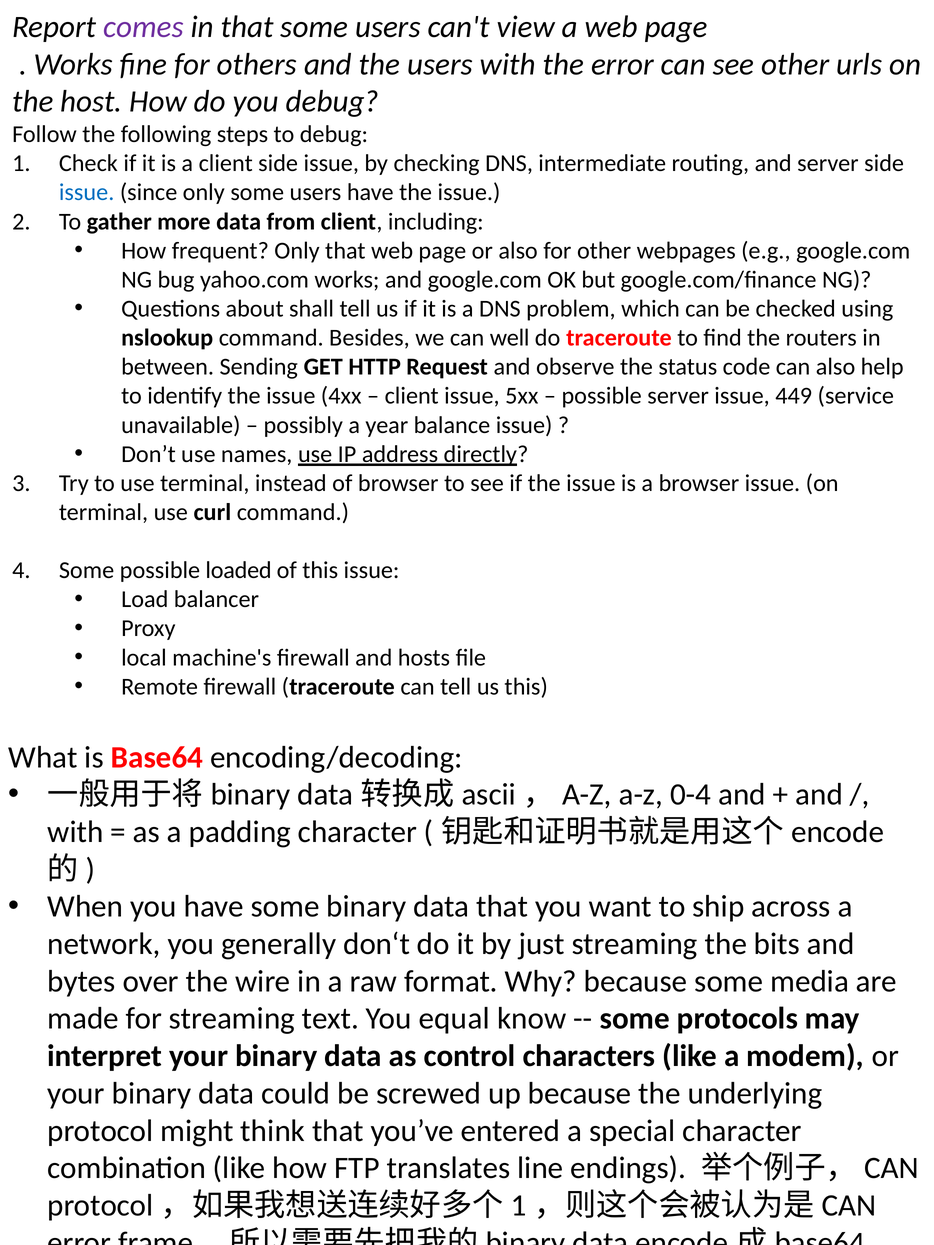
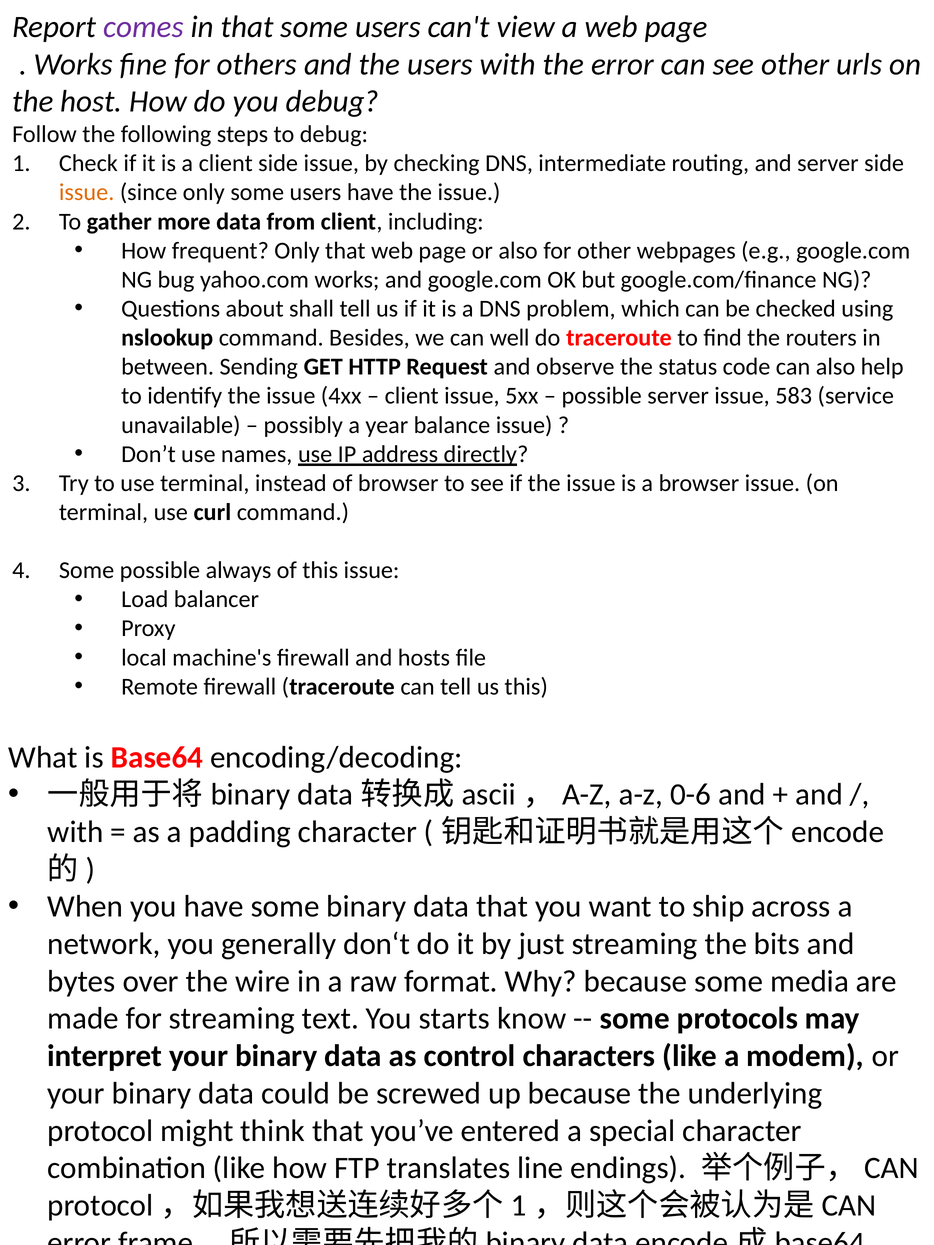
issue at (87, 193) colour: blue -> orange
449: 449 -> 583
possible loaded: loaded -> always
0-4: 0-4 -> 0-6
equal: equal -> starts
